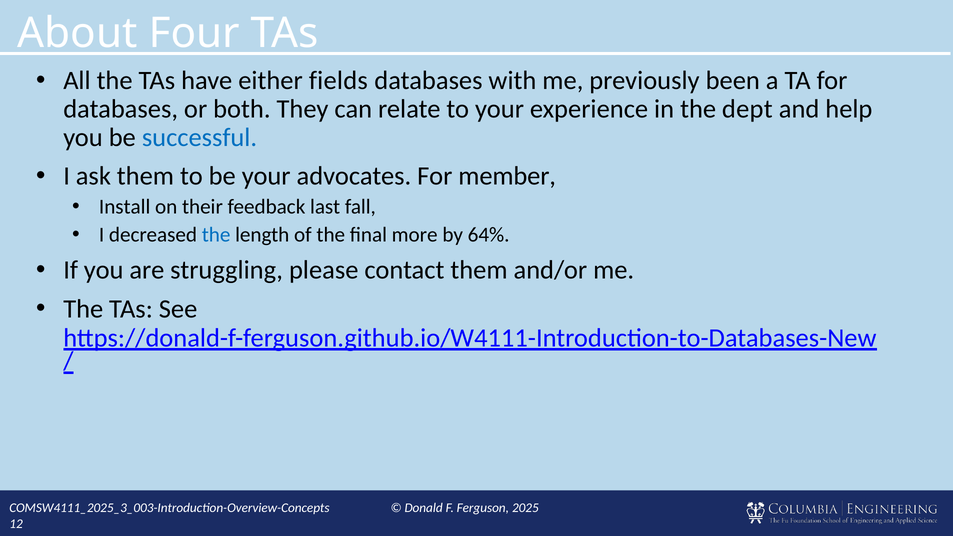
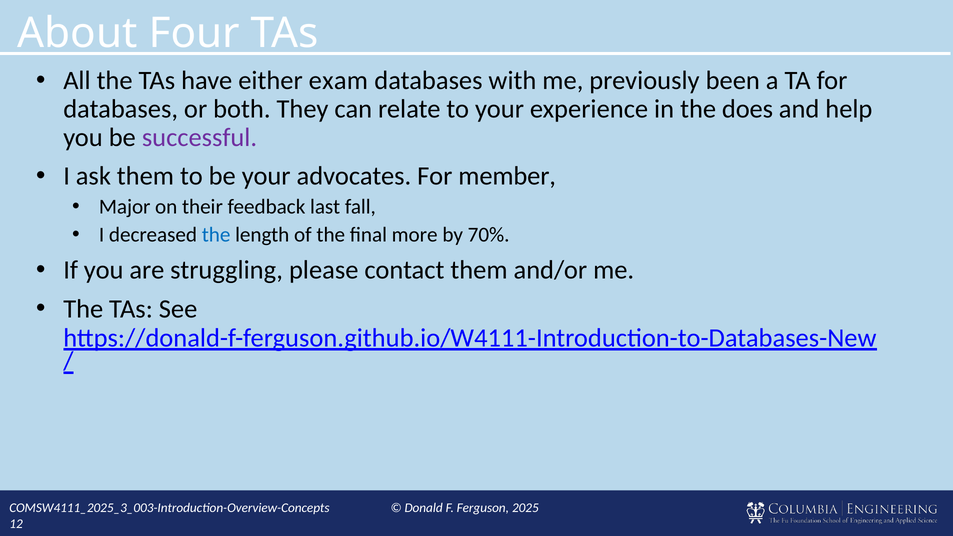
fields: fields -> exam
dept: dept -> does
successful colour: blue -> purple
Install: Install -> Major
64%: 64% -> 70%
